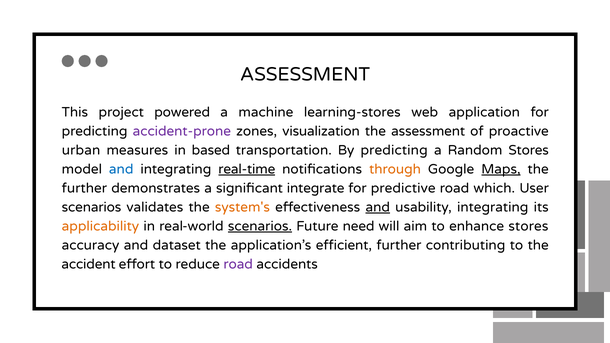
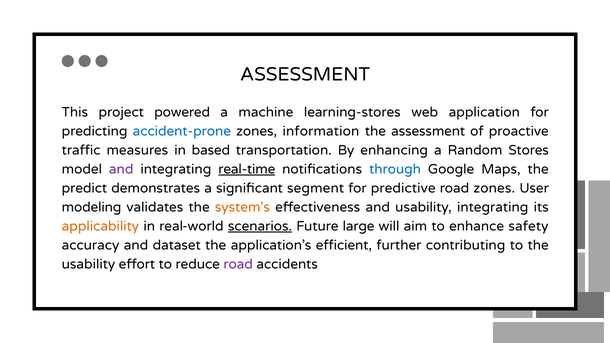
accident-prone colour: purple -> blue
visualization: visualization -> information
urban: urban -> traffic
By predicting: predicting -> enhancing
and at (121, 169) colour: blue -> purple
through colour: orange -> blue
Maps underline: present -> none
further at (84, 188): further -> predict
integrate: integrate -> segment
road which: which -> zones
scenarios at (92, 207): scenarios -> modeling
and at (378, 207) underline: present -> none
need: need -> large
enhance stores: stores -> safety
accident at (89, 264): accident -> usability
